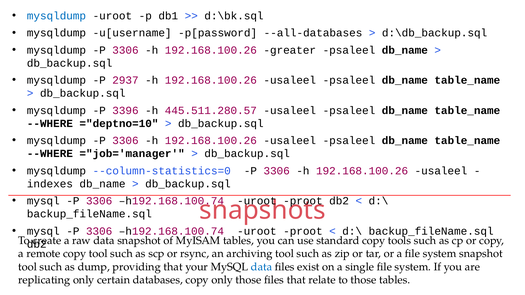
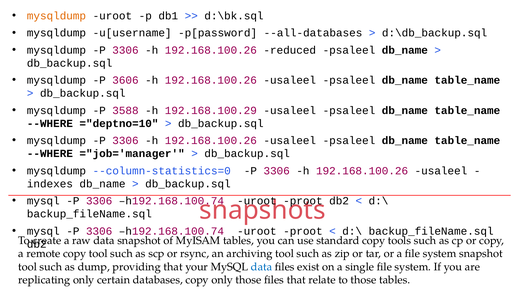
mysqldump at (56, 16) colour: blue -> orange
greater: greater -> reduced
2937: 2937 -> 3606
3396: 3396 -> 3588
445.511.280.57: 445.511.280.57 -> 192.168.100.29
